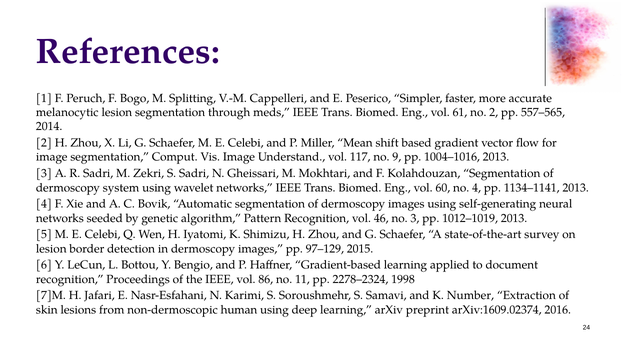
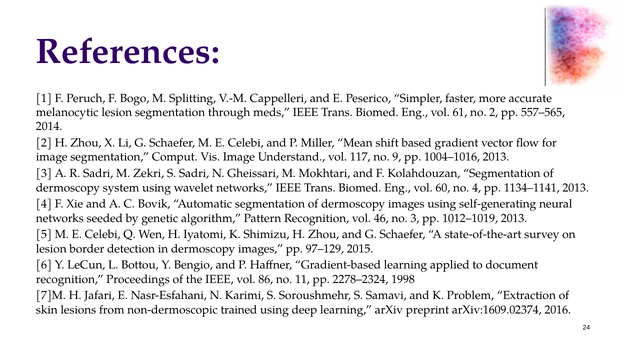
Number: Number -> Problem
human: human -> trained
